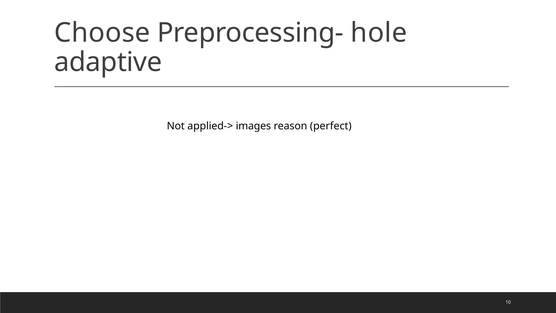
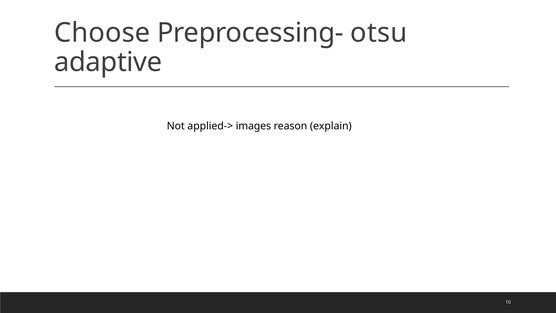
hole: hole -> otsu
perfect: perfect -> explain
